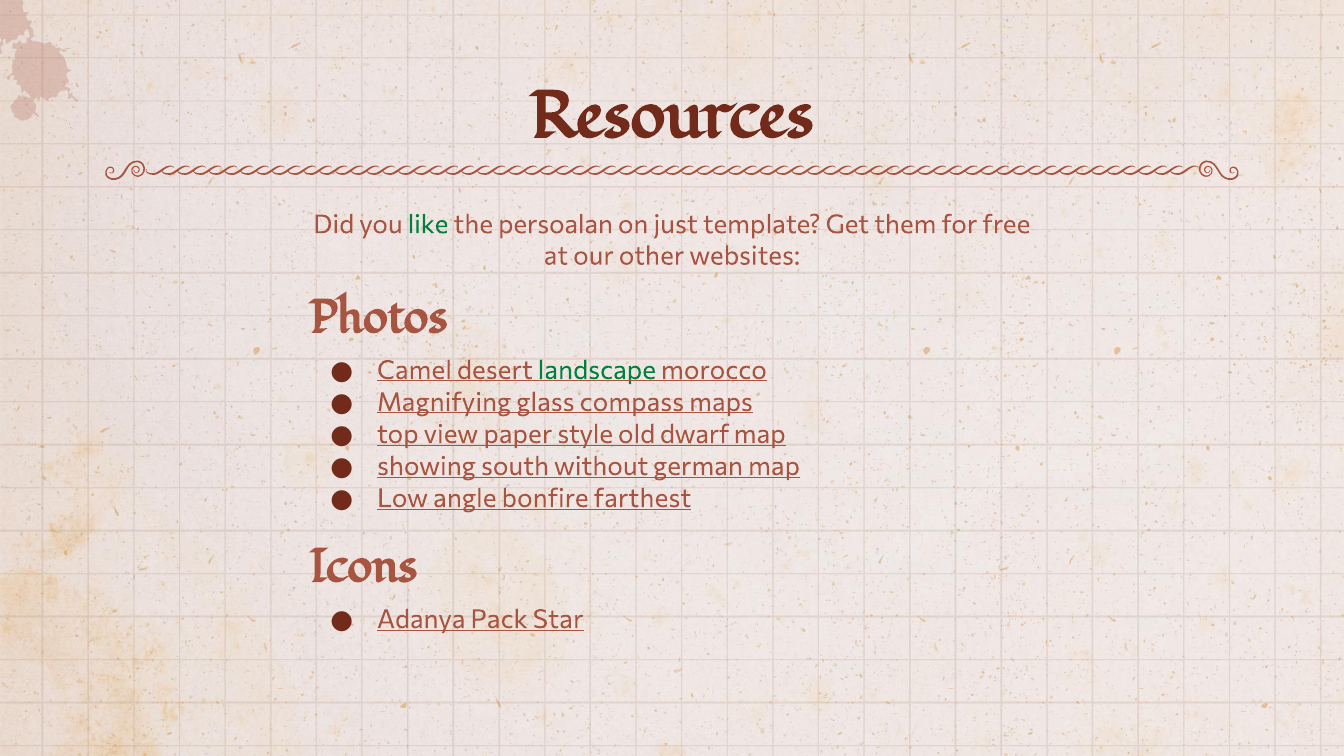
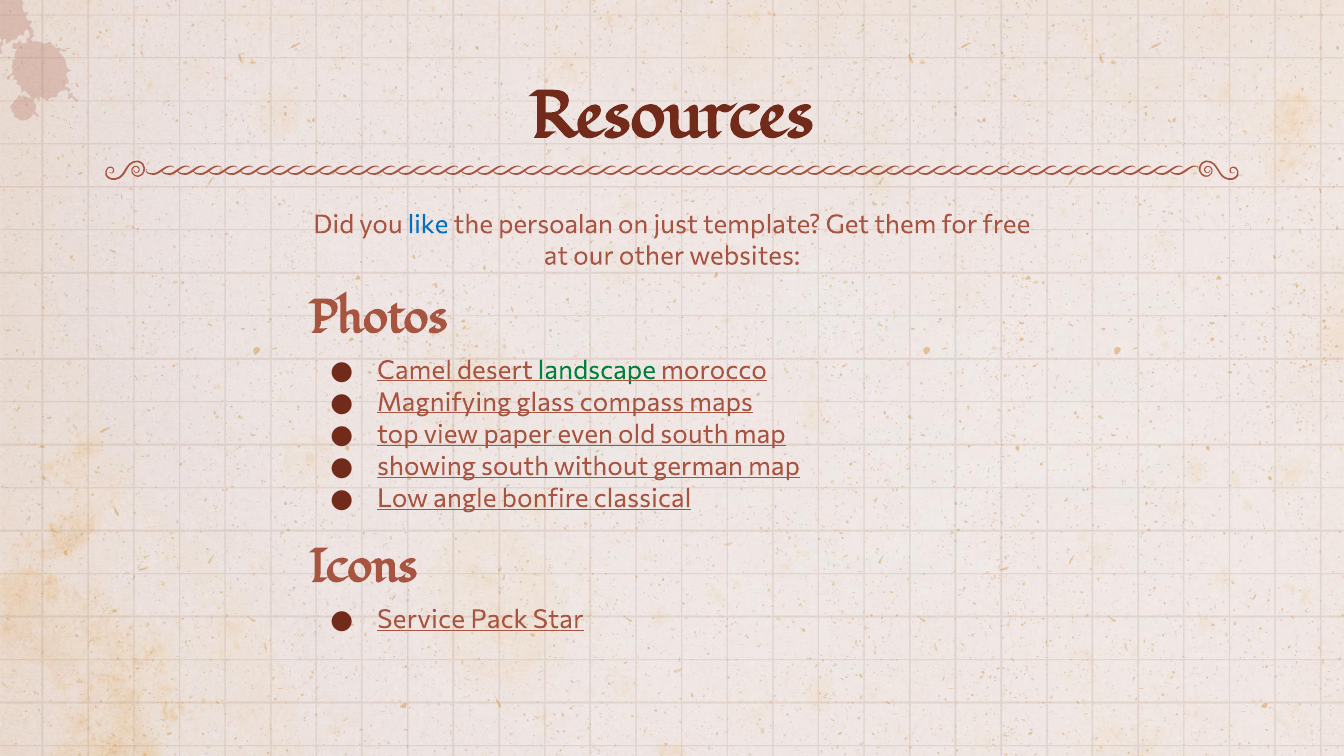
like colour: green -> blue
style: style -> even
old dwarf: dwarf -> south
farthest: farthest -> classical
Adanya: Adanya -> Service
